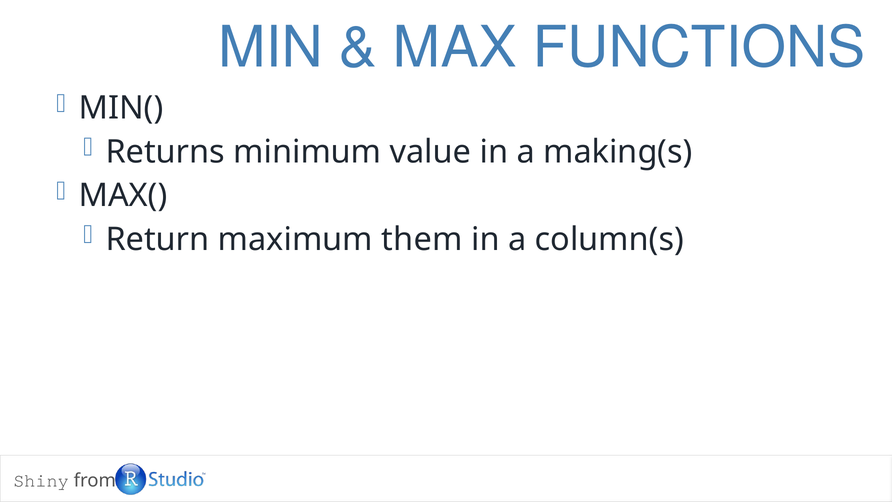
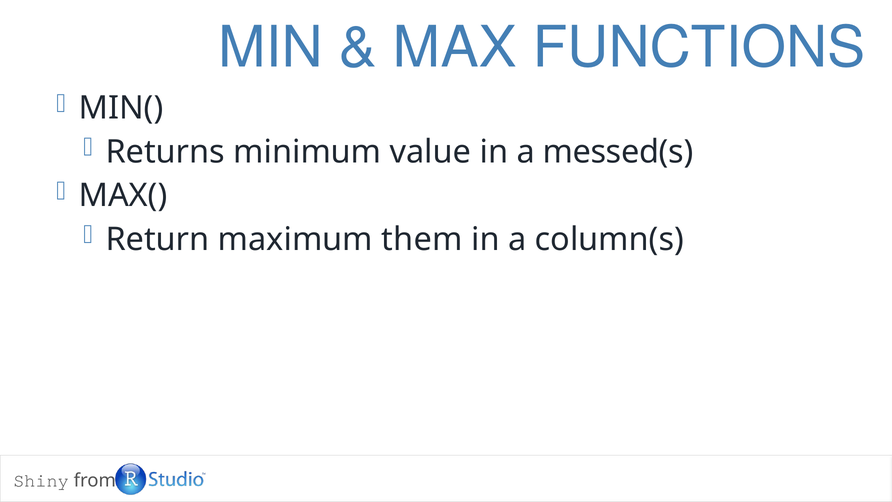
making(s: making(s -> messed(s
